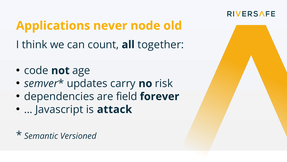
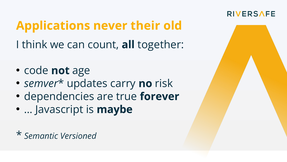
node: node -> their
field: field -> true
attack: attack -> maybe
